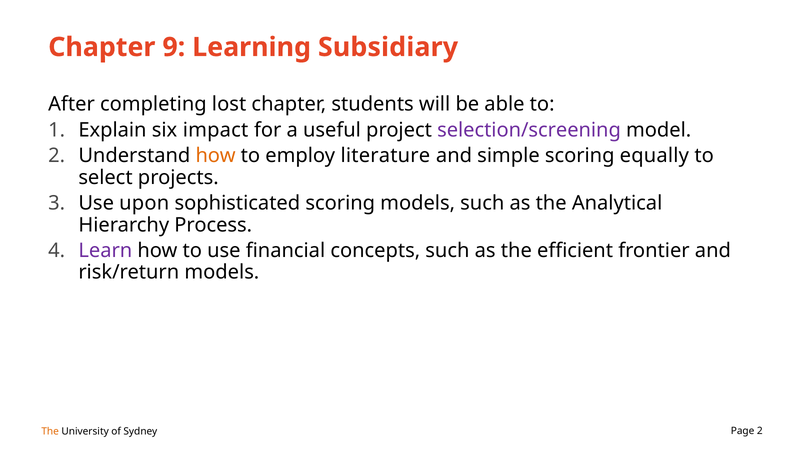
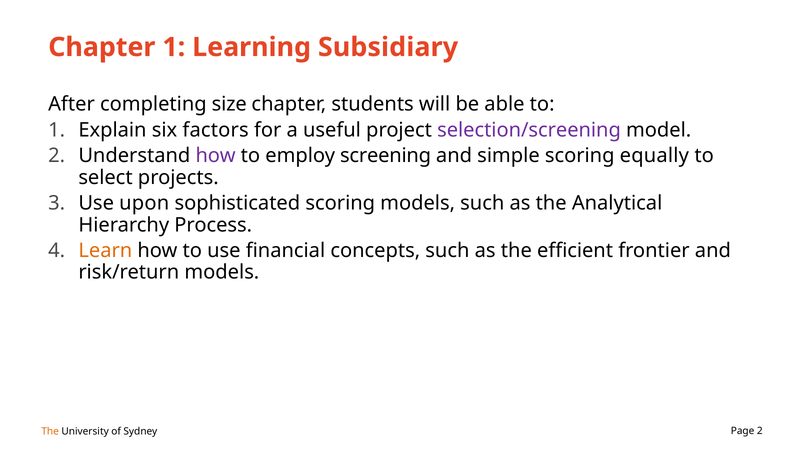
Chapter 9: 9 -> 1
lost: lost -> size
impact: impact -> factors
how at (216, 156) colour: orange -> purple
literature: literature -> screening
Learn colour: purple -> orange
